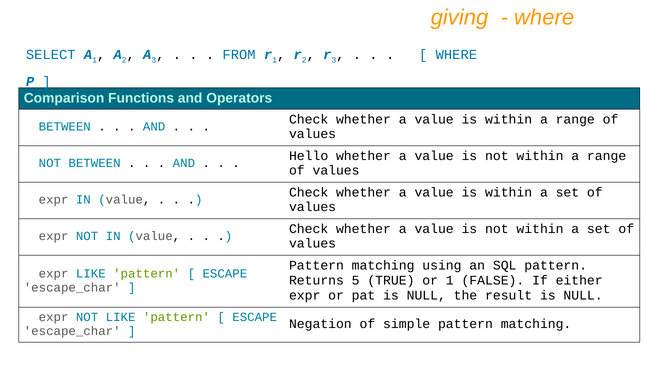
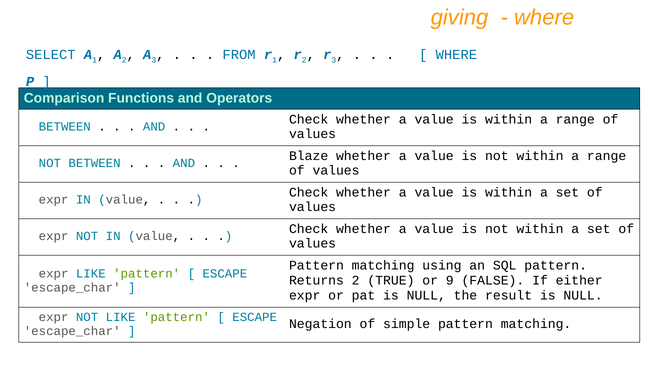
Hello: Hello -> Blaze
Returns 5: 5 -> 2
or 1: 1 -> 9
